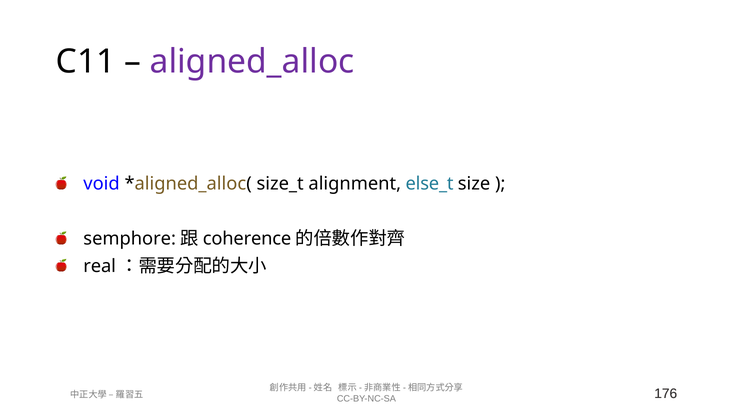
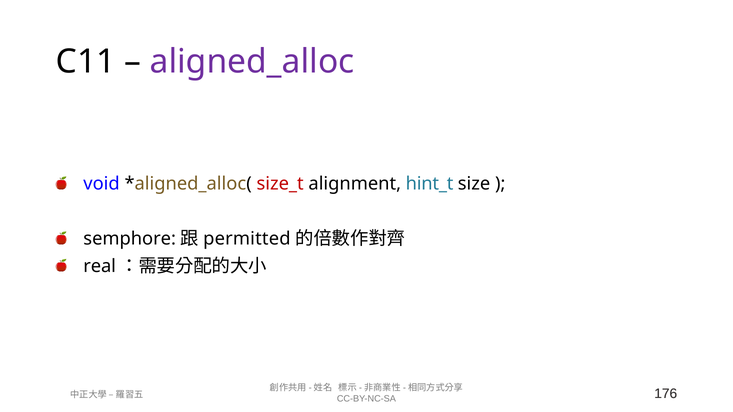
size_t colour: black -> red
else_t: else_t -> hint_t
coherence: coherence -> permitted
